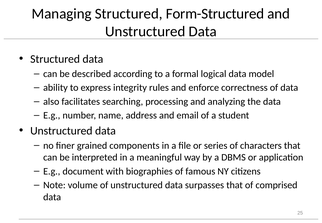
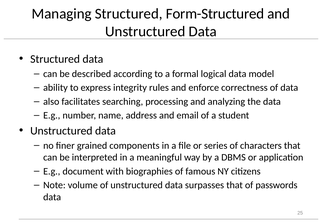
comprised: comprised -> passwords
